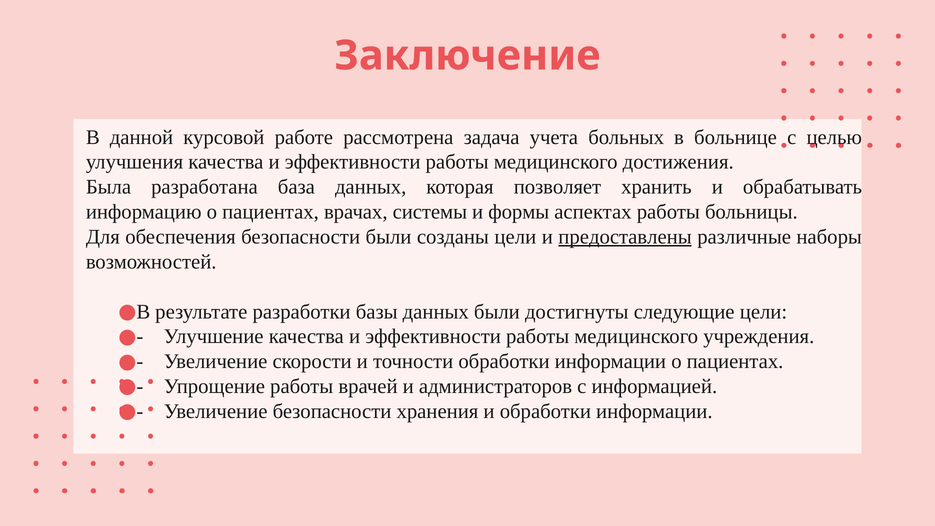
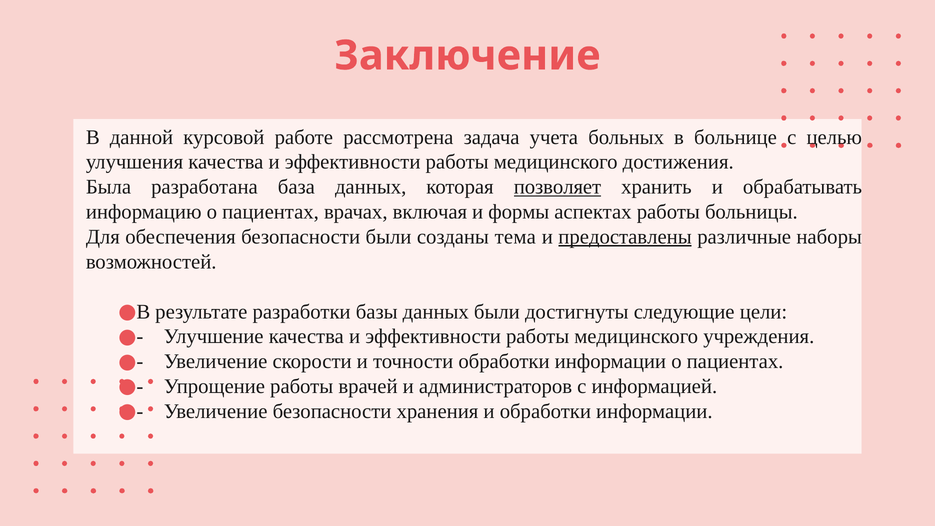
позволяет underline: none -> present
системы: системы -> включая
созданы цели: цели -> тема
